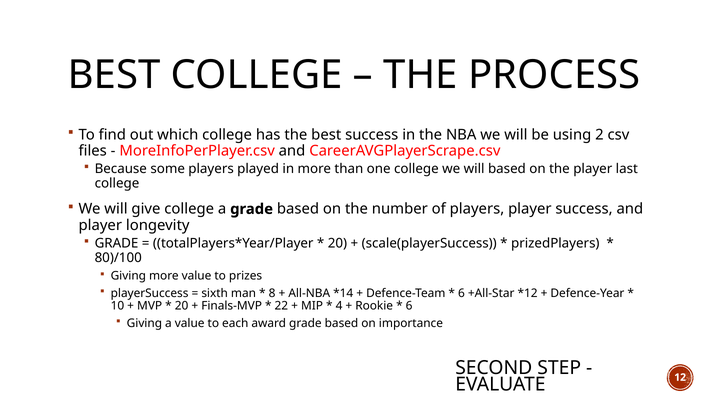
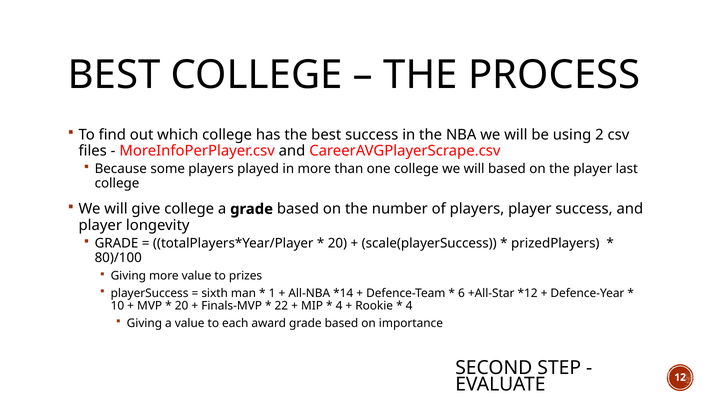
8: 8 -> 1
6 at (409, 306): 6 -> 4
